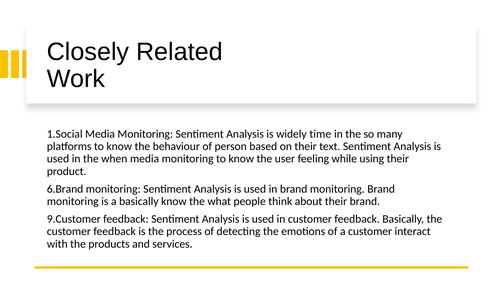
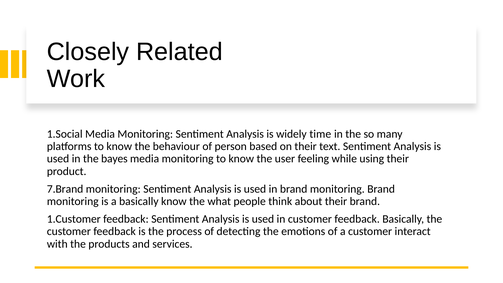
when: when -> bayes
6.Brand: 6.Brand -> 7.Brand
9.Customer: 9.Customer -> 1.Customer
